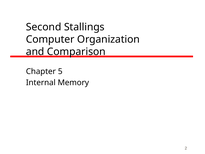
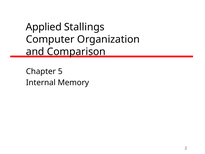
Second: Second -> Applied
